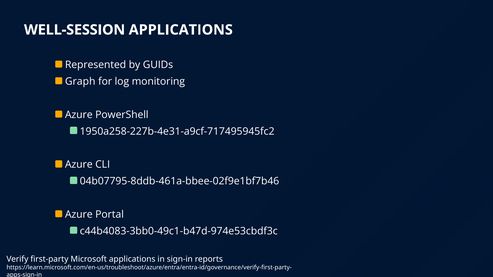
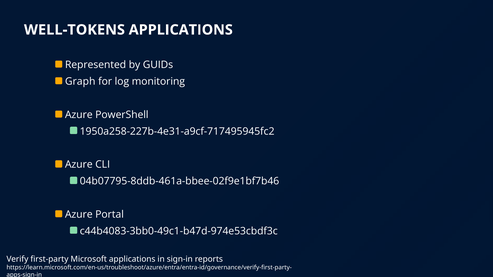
WELL-SESSION: WELL-SESSION -> WELL-TOKENS
